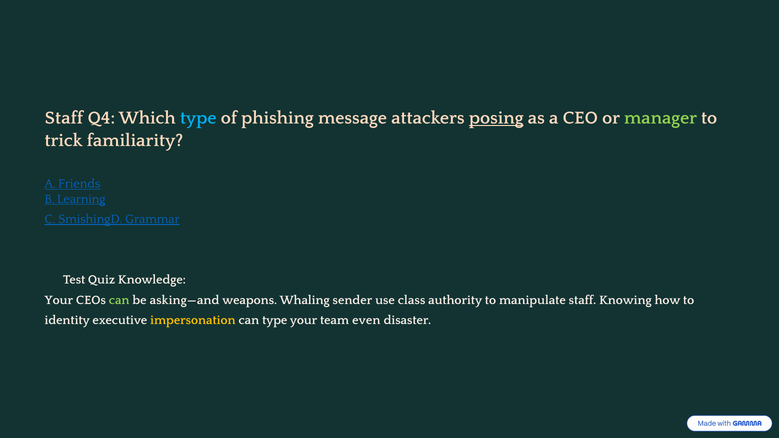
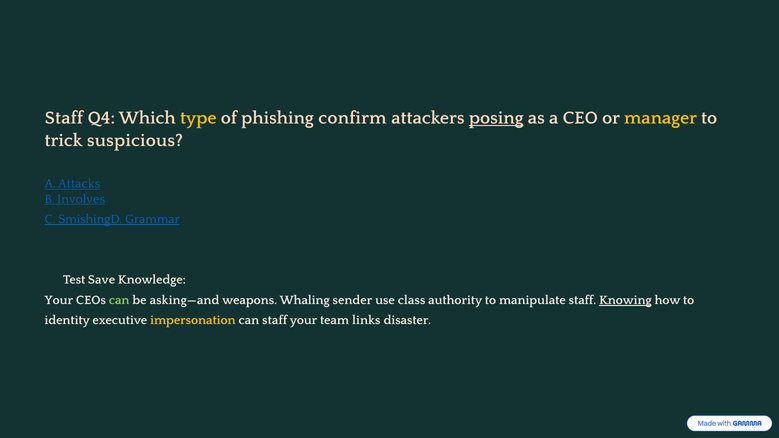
type at (198, 118) colour: light blue -> yellow
message: message -> confirm
manager colour: light green -> yellow
familiarity: familiarity -> suspicious
Friends: Friends -> Attacks
Learning: Learning -> Involves
Quiz: Quiz -> Save
Knowing underline: none -> present
can type: type -> staff
even: even -> links
